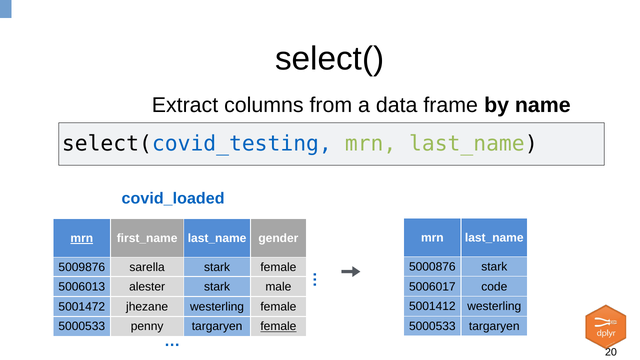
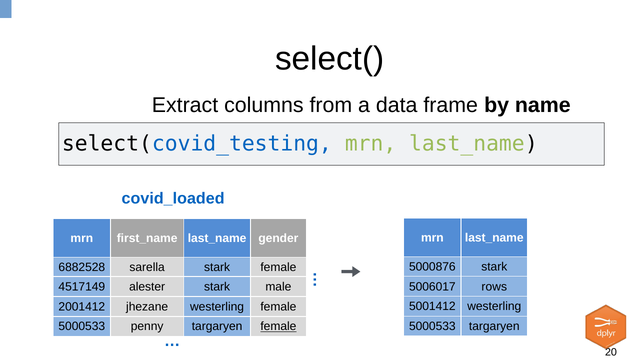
mrn at (82, 238) underline: present -> none
5009876: 5009876 -> 6882528
code: code -> rows
5006013: 5006013 -> 4517149
5001472: 5001472 -> 2001412
